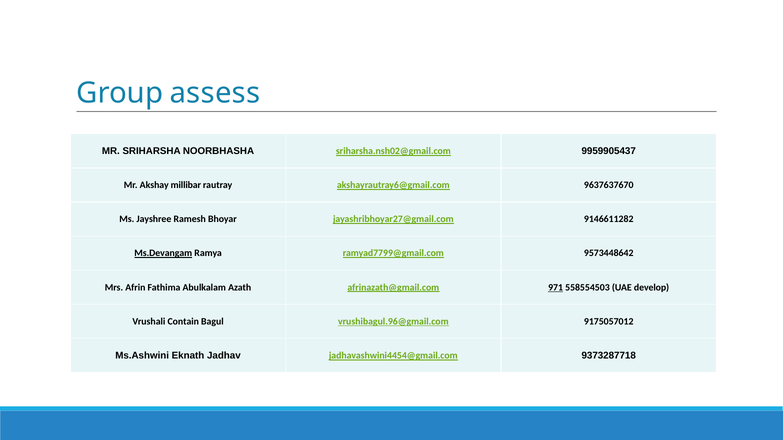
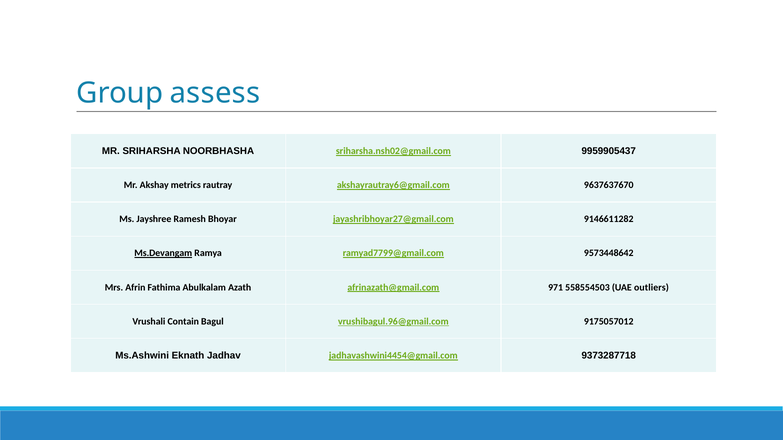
millibar: millibar -> metrics
971 underline: present -> none
develop: develop -> outliers
